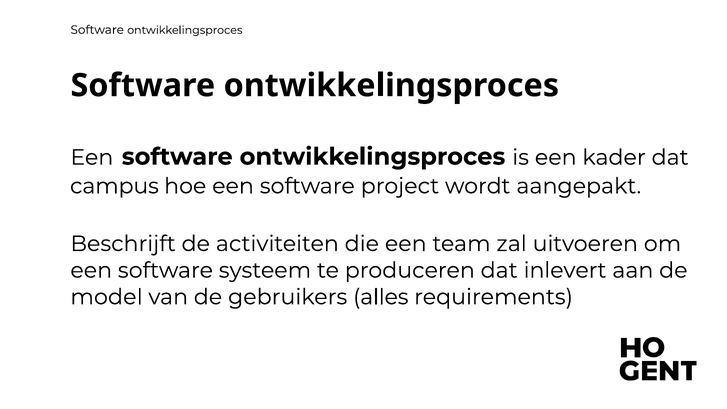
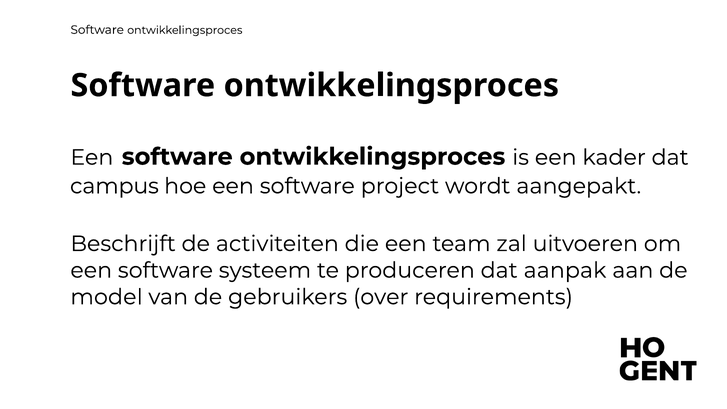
inlevert: inlevert -> aanpak
alles: alles -> over
